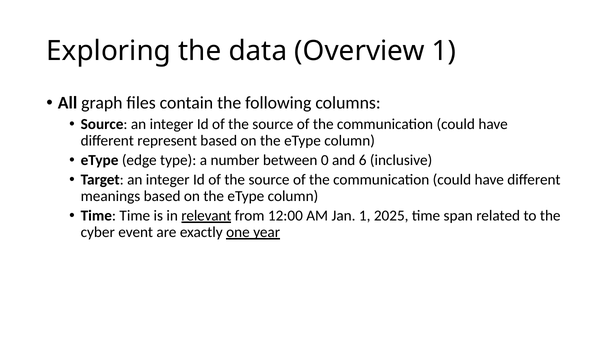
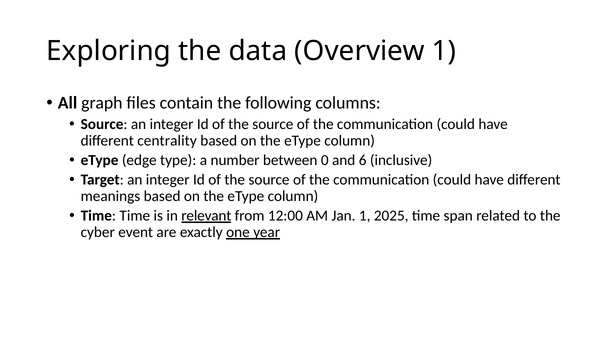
represent: represent -> centrality
